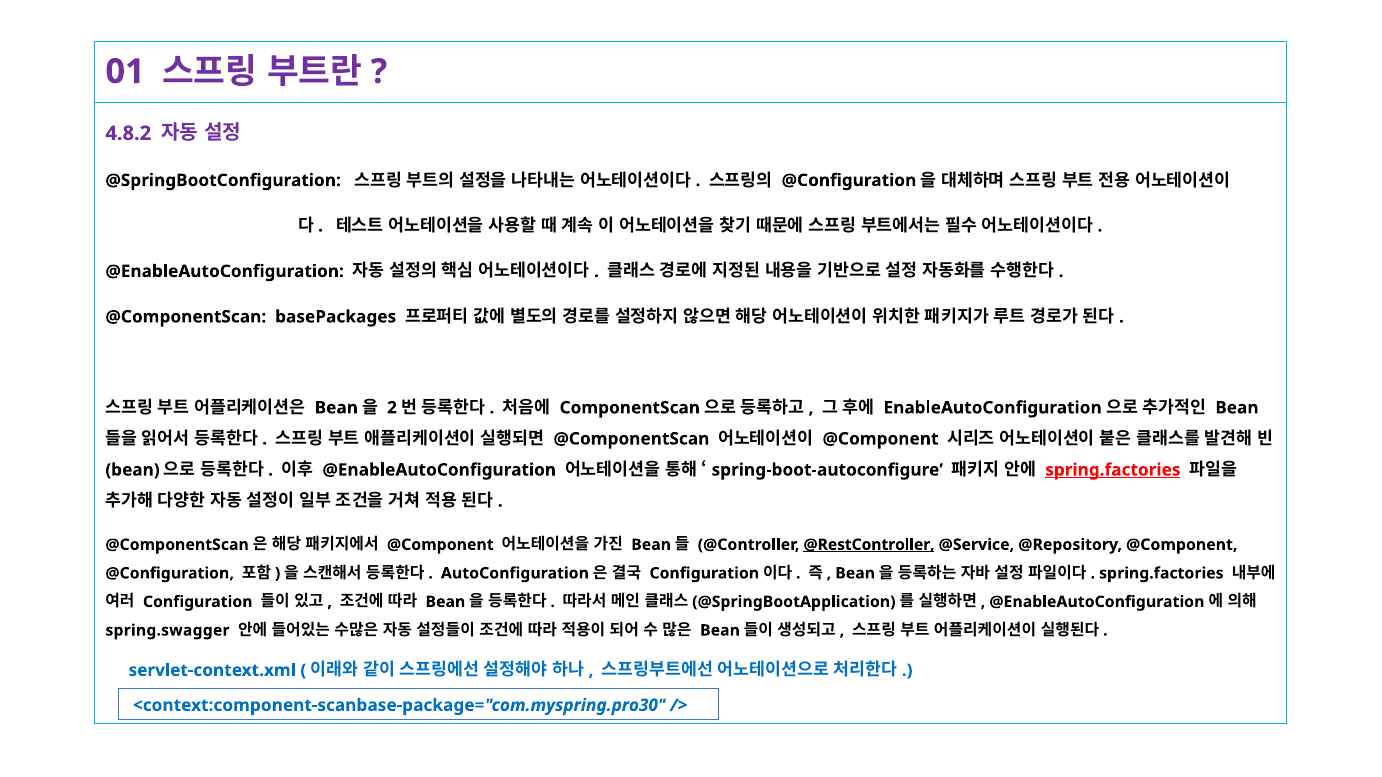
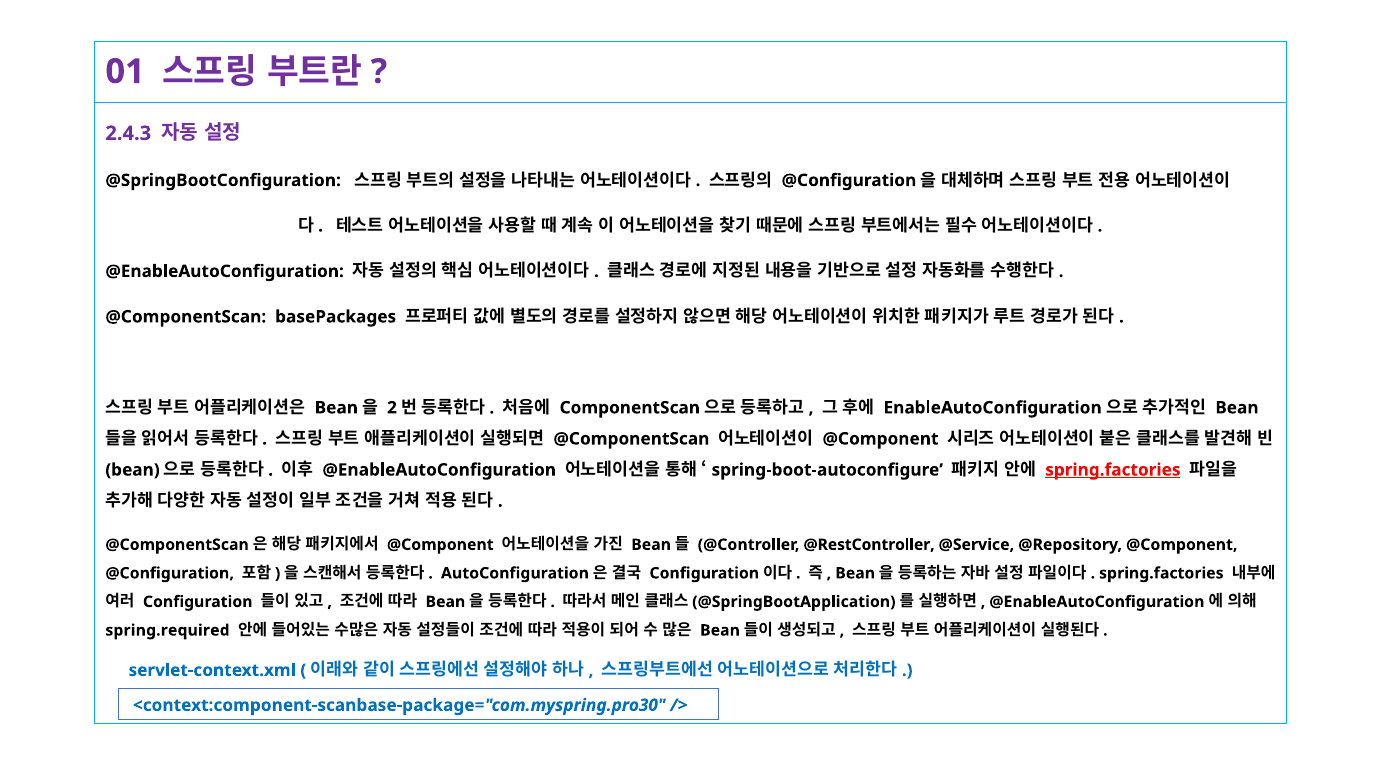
4.8.2: 4.8.2 -> 2.4.3
@RestController underline: present -> none
spring.swagger: spring.swagger -> spring.required
